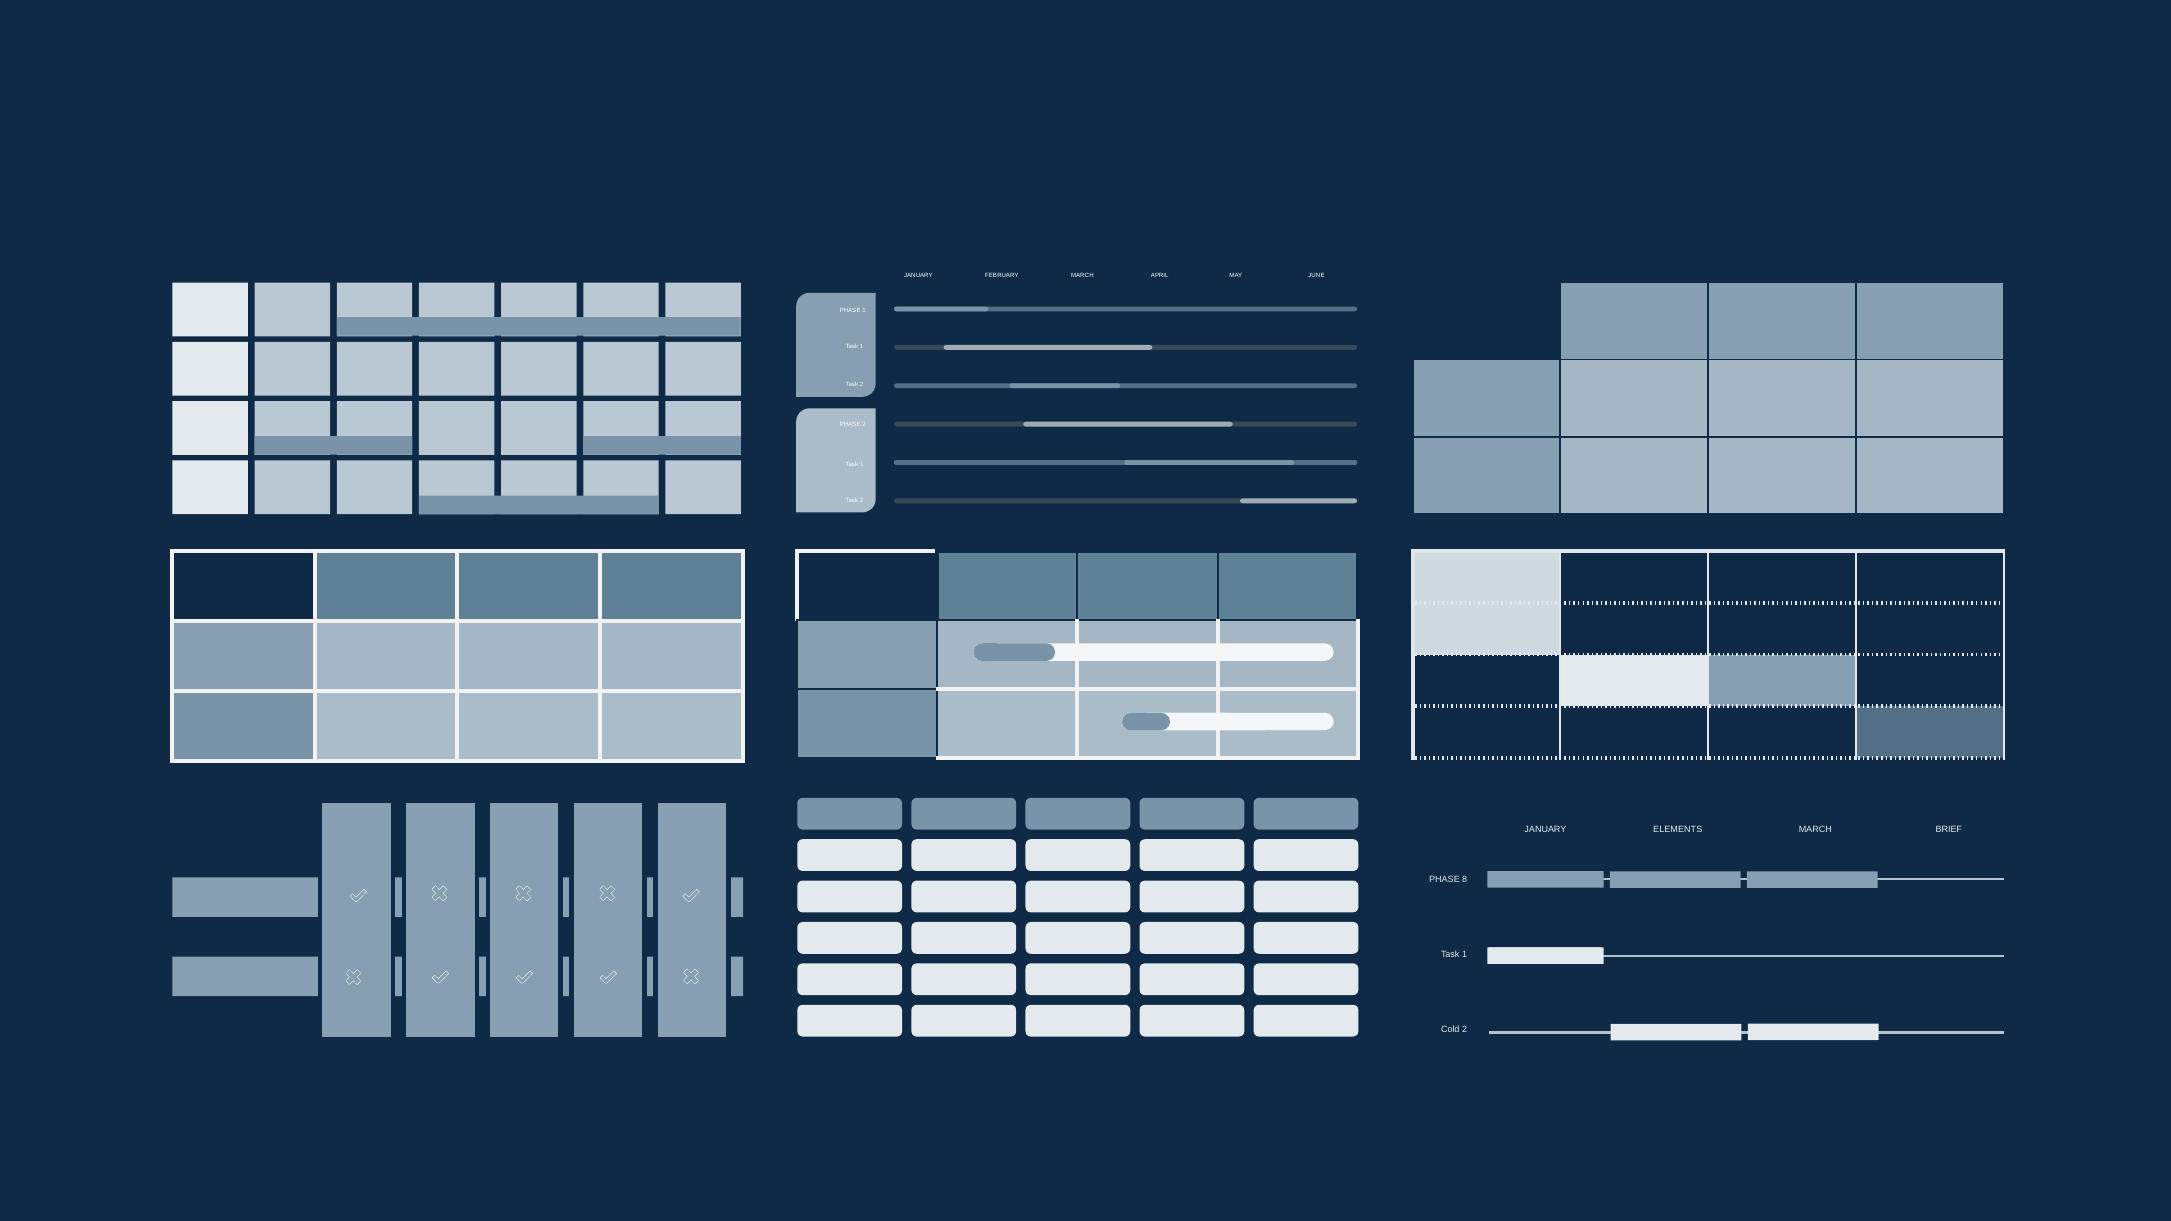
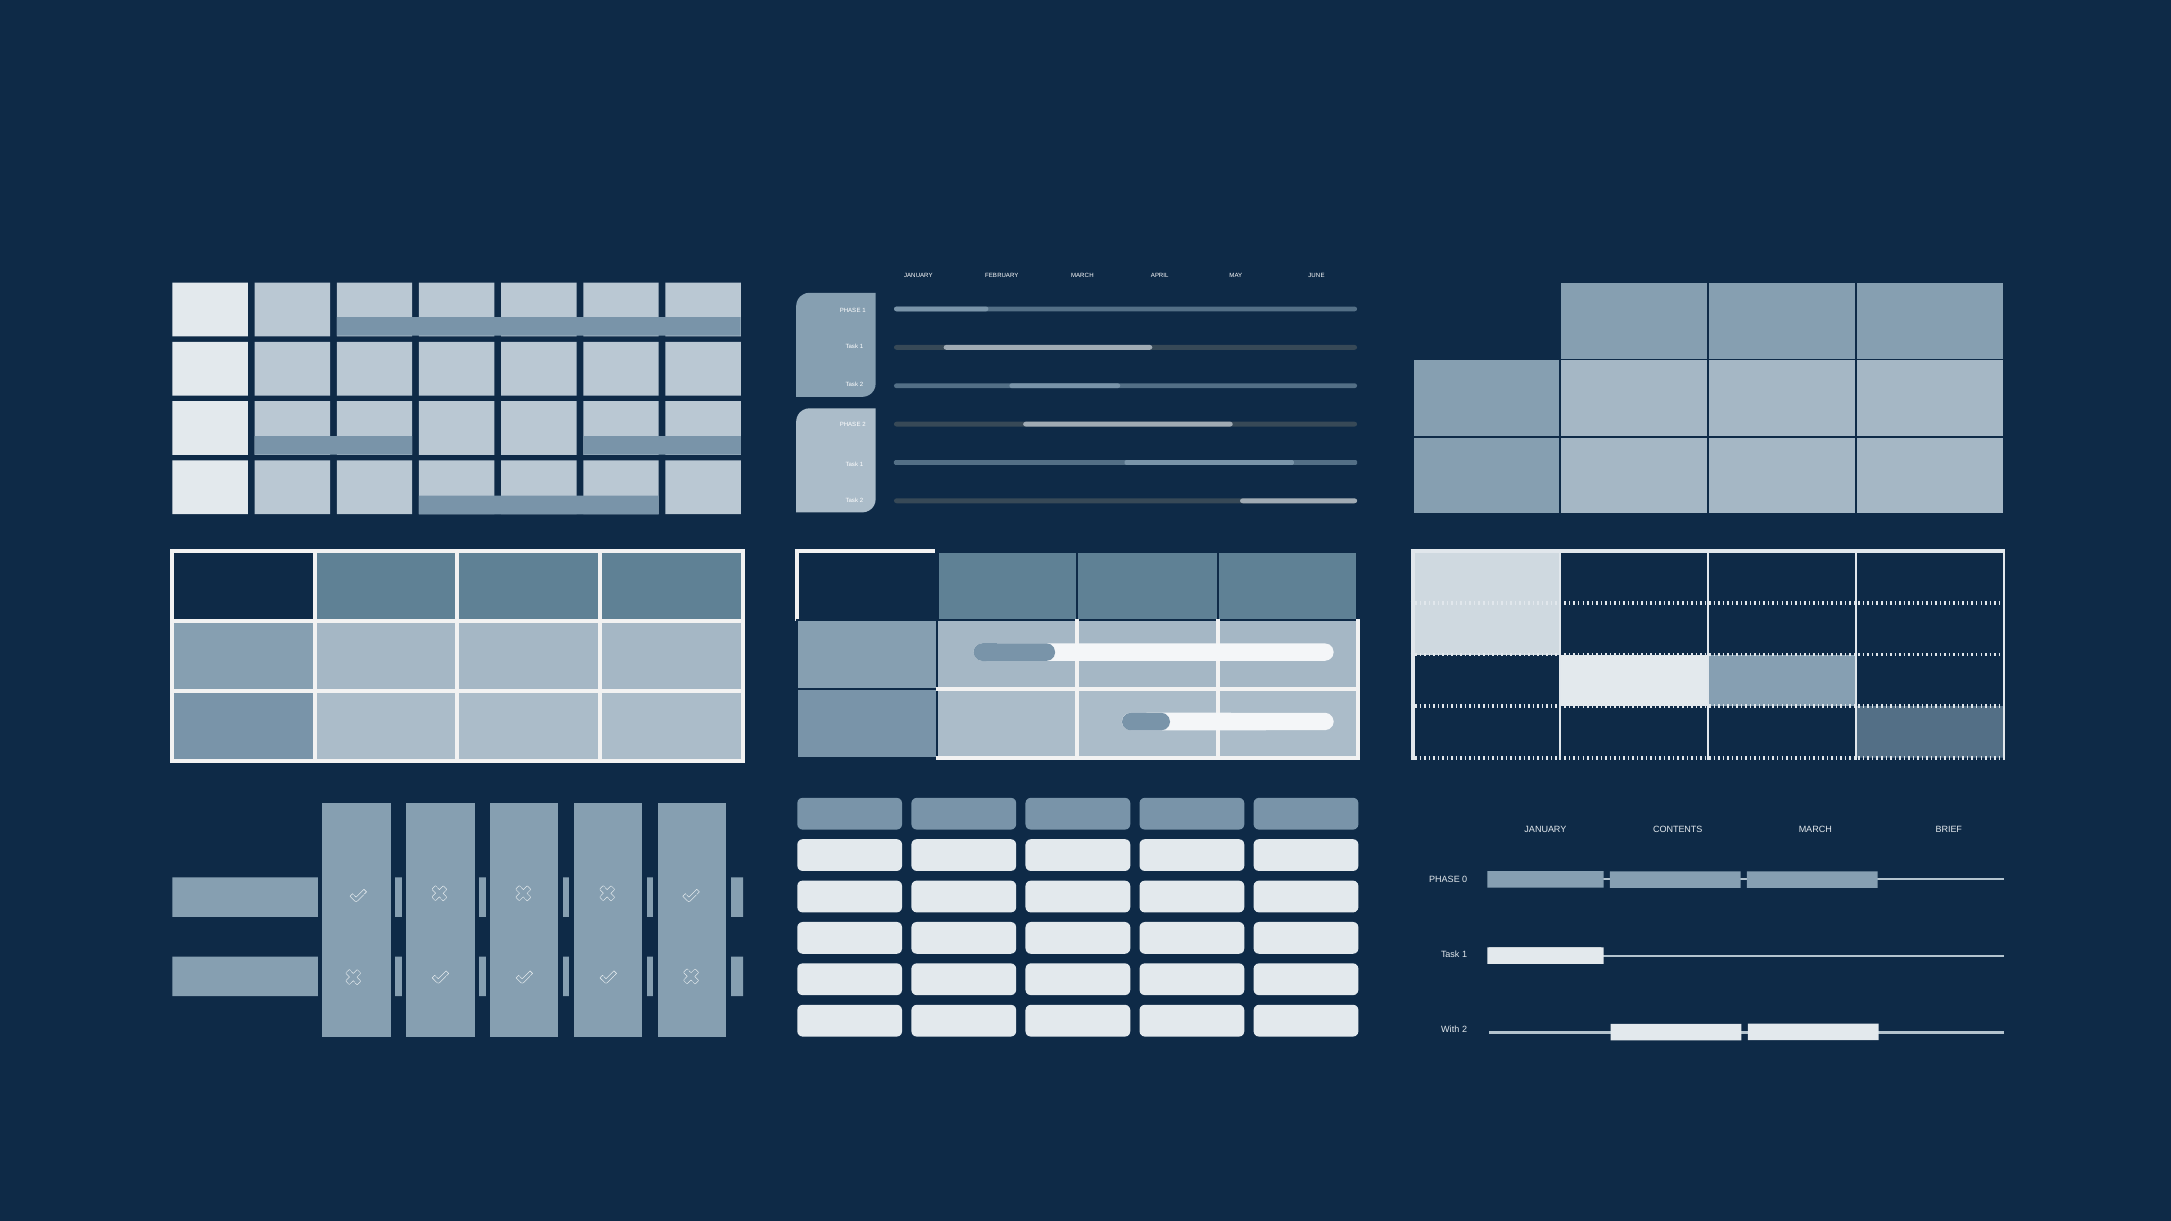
ELEMENTS: ELEMENTS -> CONTENTS
8: 8 -> 0
Cold: Cold -> With
